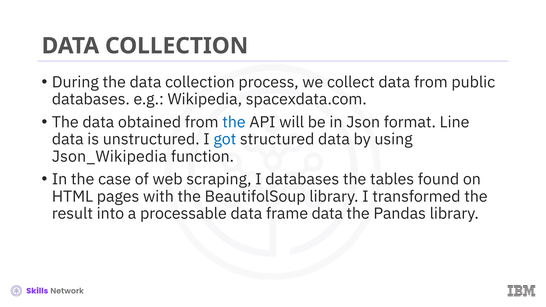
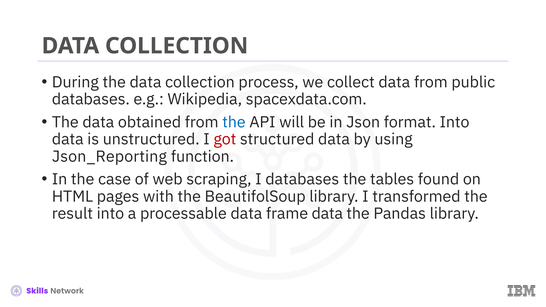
format Line: Line -> Into
got colour: blue -> red
Json_Wikipedia: Json_Wikipedia -> Json_Reporting
